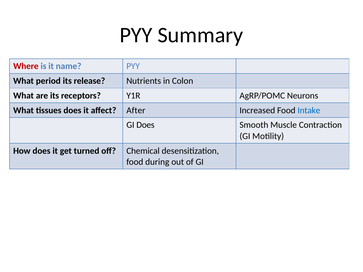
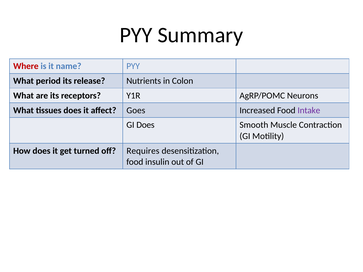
After: After -> Goes
Intake colour: blue -> purple
Chemical: Chemical -> Requires
during: during -> insulin
